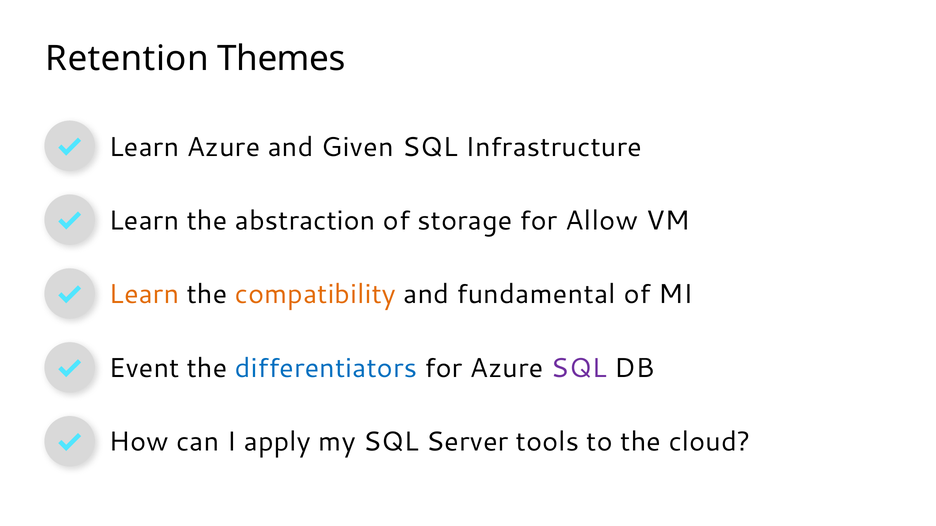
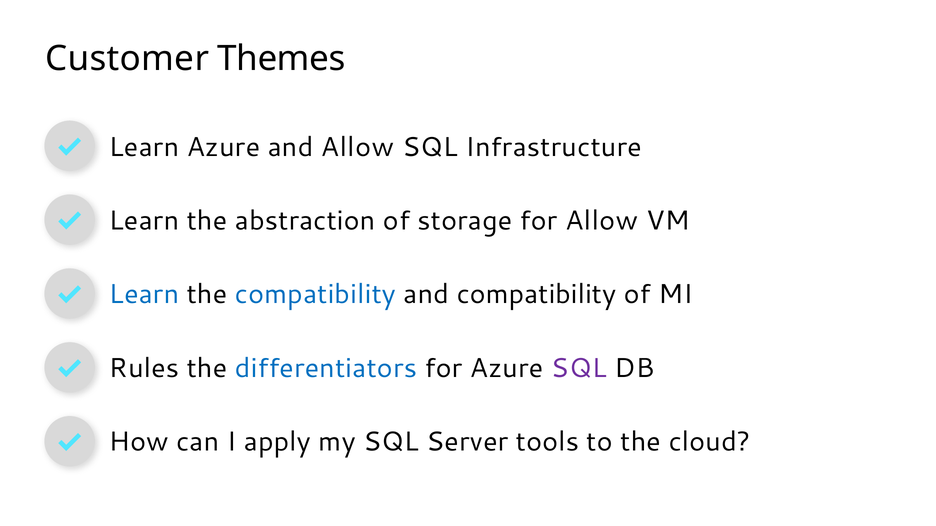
Retention: Retention -> Customer
and Given: Given -> Allow
Learn at (144, 295) colour: orange -> blue
compatibility at (315, 295) colour: orange -> blue
and fundamental: fundamental -> compatibility
Event: Event -> Rules
